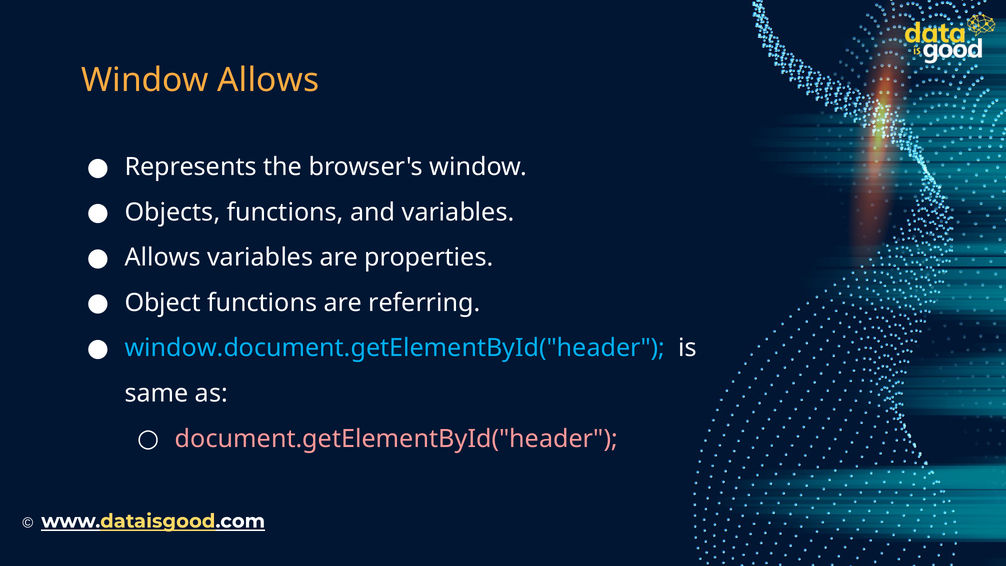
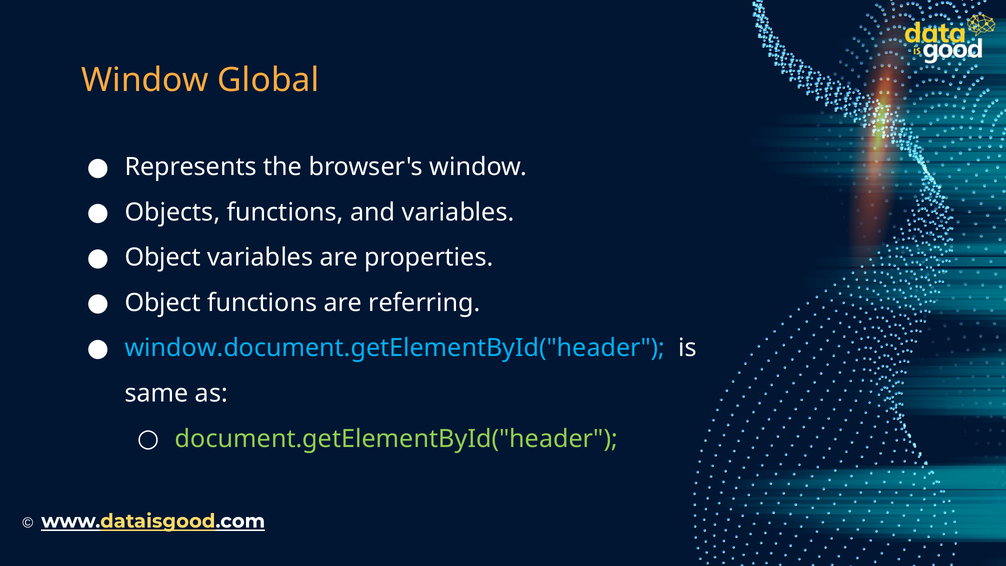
Window Allows: Allows -> Global
Allows at (163, 258): Allows -> Object
document.getElementById("header colour: pink -> light green
